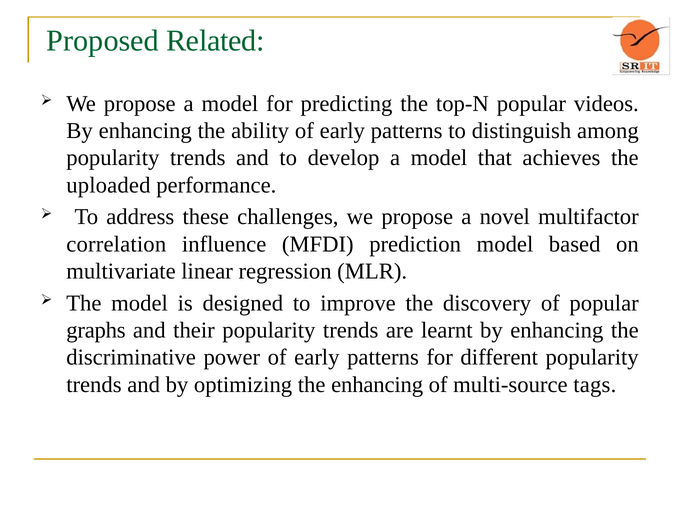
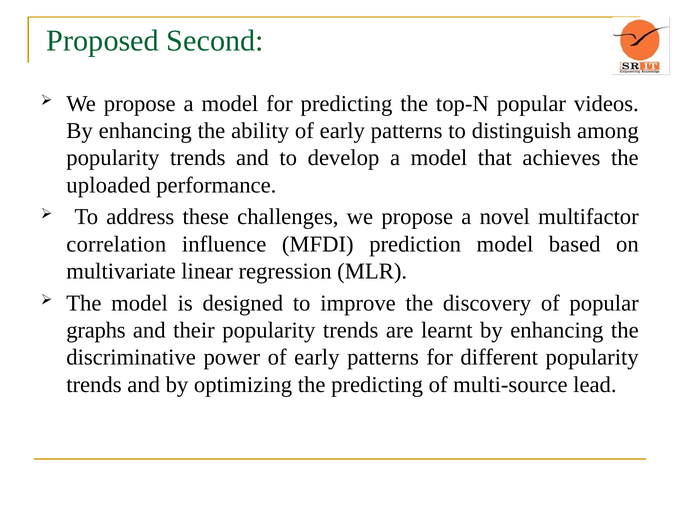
Related: Related -> Second
the enhancing: enhancing -> predicting
tags: tags -> lead
